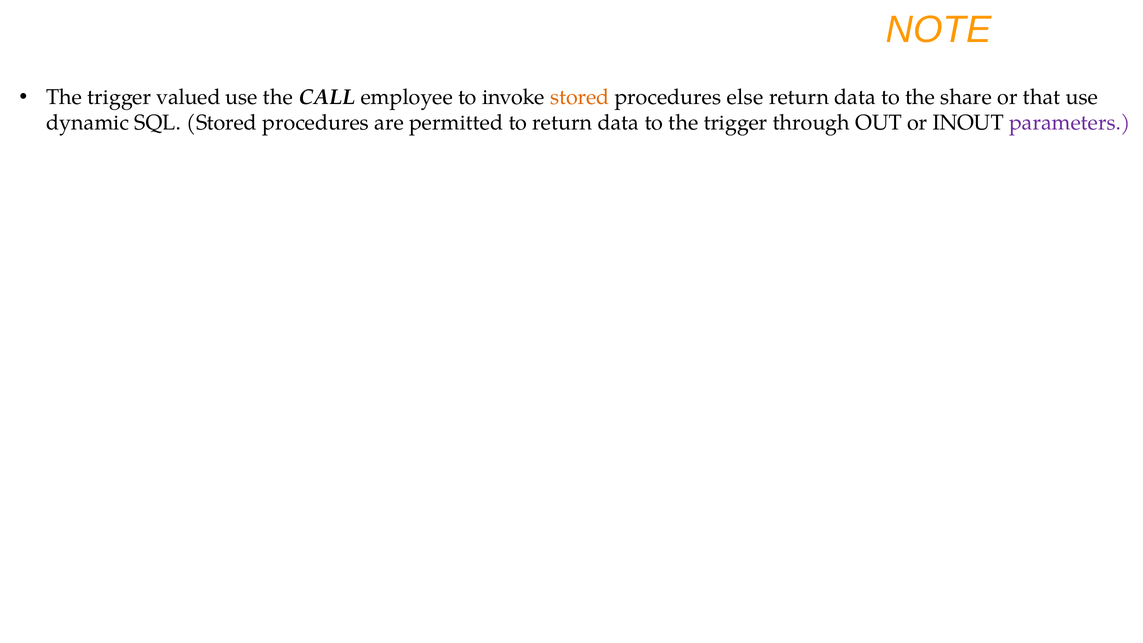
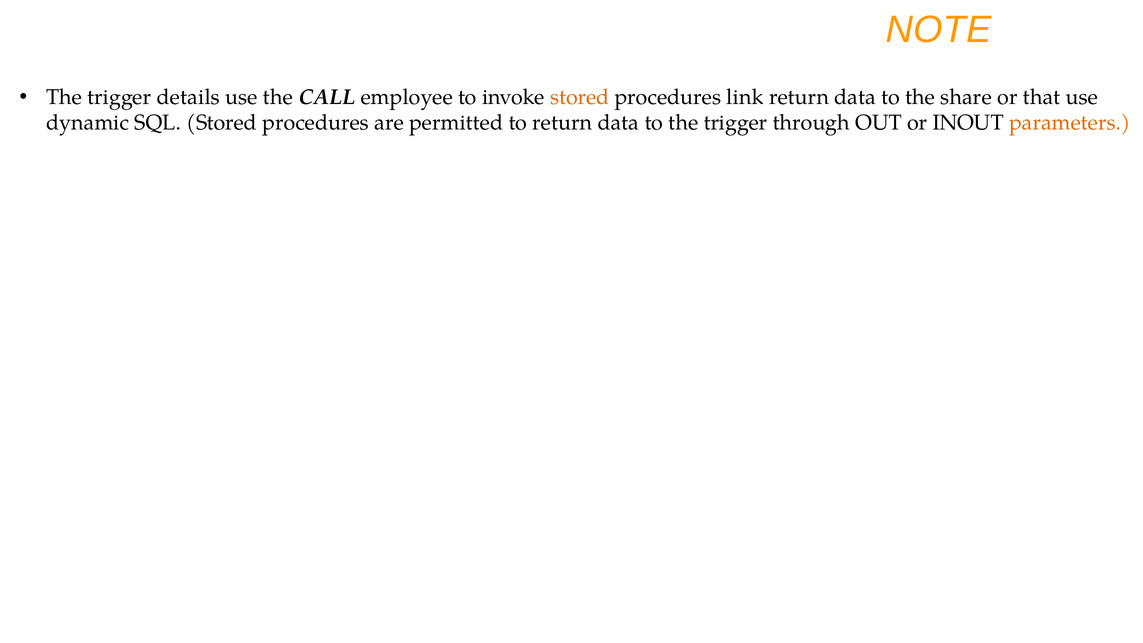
valued: valued -> details
else: else -> link
parameters colour: purple -> orange
